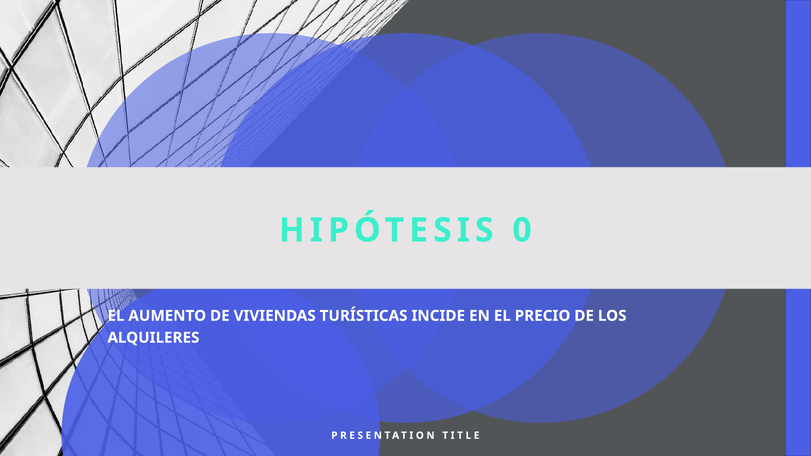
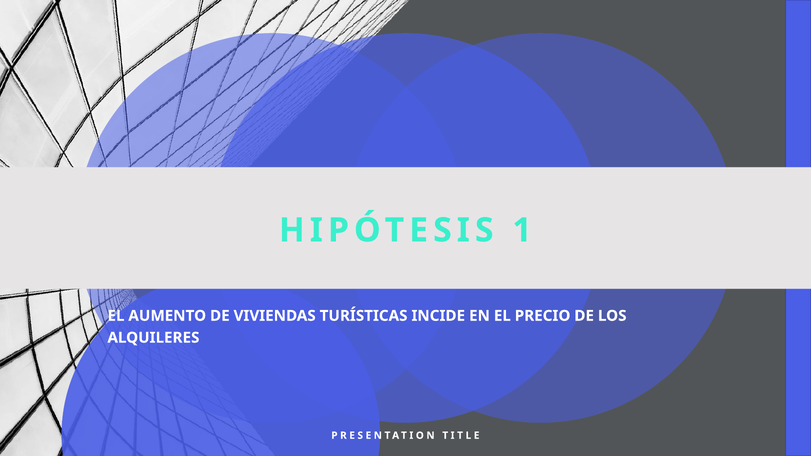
0: 0 -> 1
